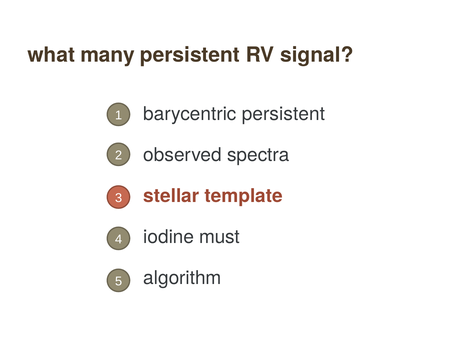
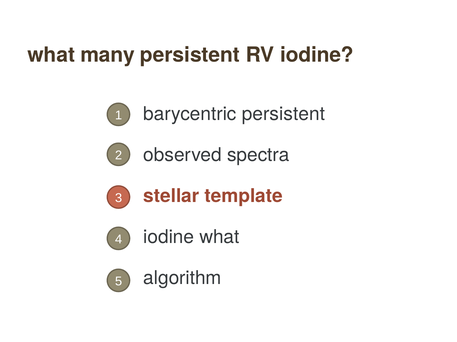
RV signal: signal -> iodine
iodine must: must -> what
